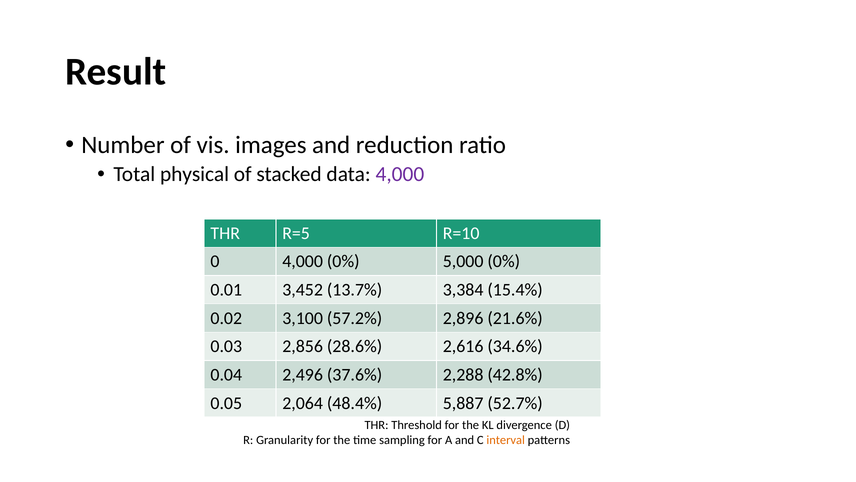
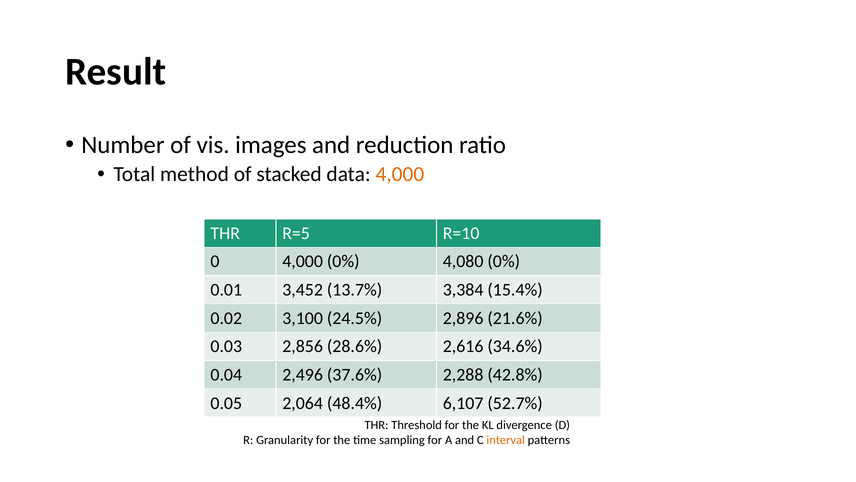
physical: physical -> method
4,000 at (400, 174) colour: purple -> orange
5,000: 5,000 -> 4,080
57.2%: 57.2% -> 24.5%
5,887: 5,887 -> 6,107
